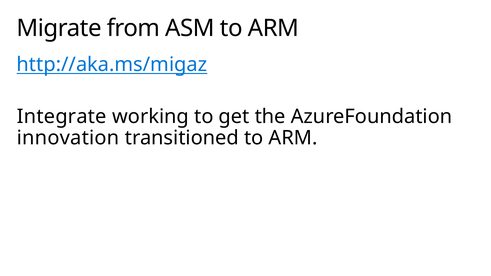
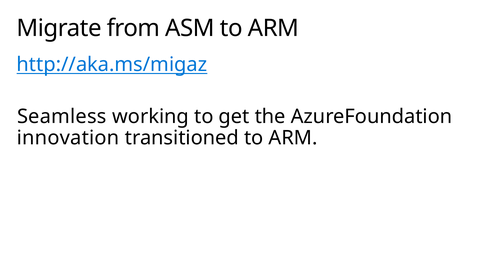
Integrate: Integrate -> Seamless
